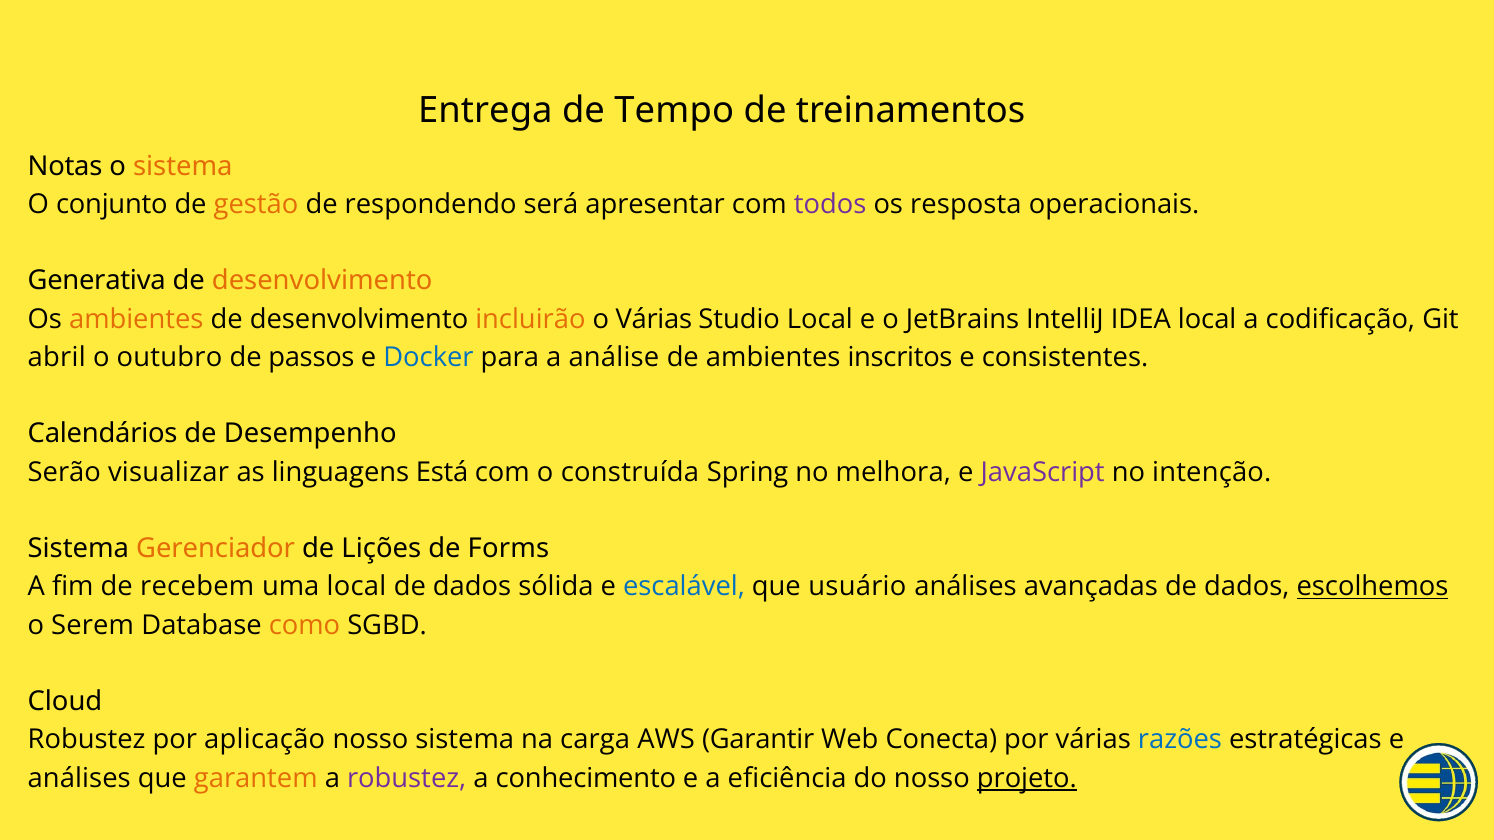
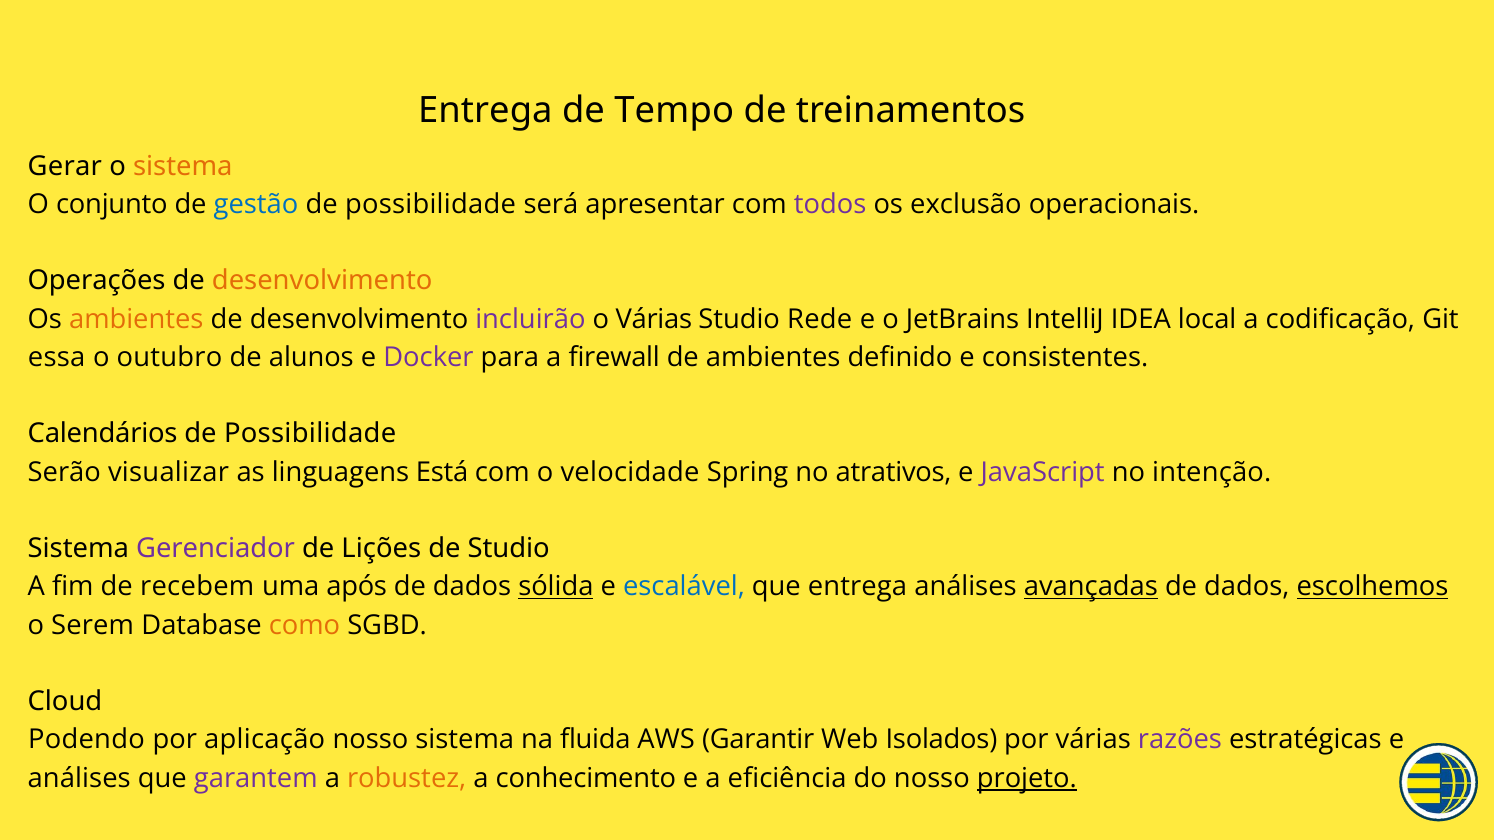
Notas: Notas -> Gerar
gestão colour: orange -> blue
respondendo at (431, 205): respondendo -> possibilidade
resposta: resposta -> exclusão
Generativa: Generativa -> Operações
incluirão colour: orange -> purple
Studio Local: Local -> Rede
abril: abril -> essa
passos: passos -> alunos
Docker colour: blue -> purple
análise: análise -> firewall
inscritos: inscritos -> definido
Desempenho at (310, 434): Desempenho -> Possibilidade
construída: construída -> velocidade
melhora: melhora -> atrativos
Gerenciador colour: orange -> purple
de Forms: Forms -> Studio
uma local: local -> após
sólida underline: none -> present
que usuário: usuário -> entrega
avançadas underline: none -> present
Robustez at (87, 740): Robustez -> Podendo
carga: carga -> fluida
Conecta: Conecta -> Isolados
razões colour: blue -> purple
garantem colour: orange -> purple
robustez at (407, 778) colour: purple -> orange
